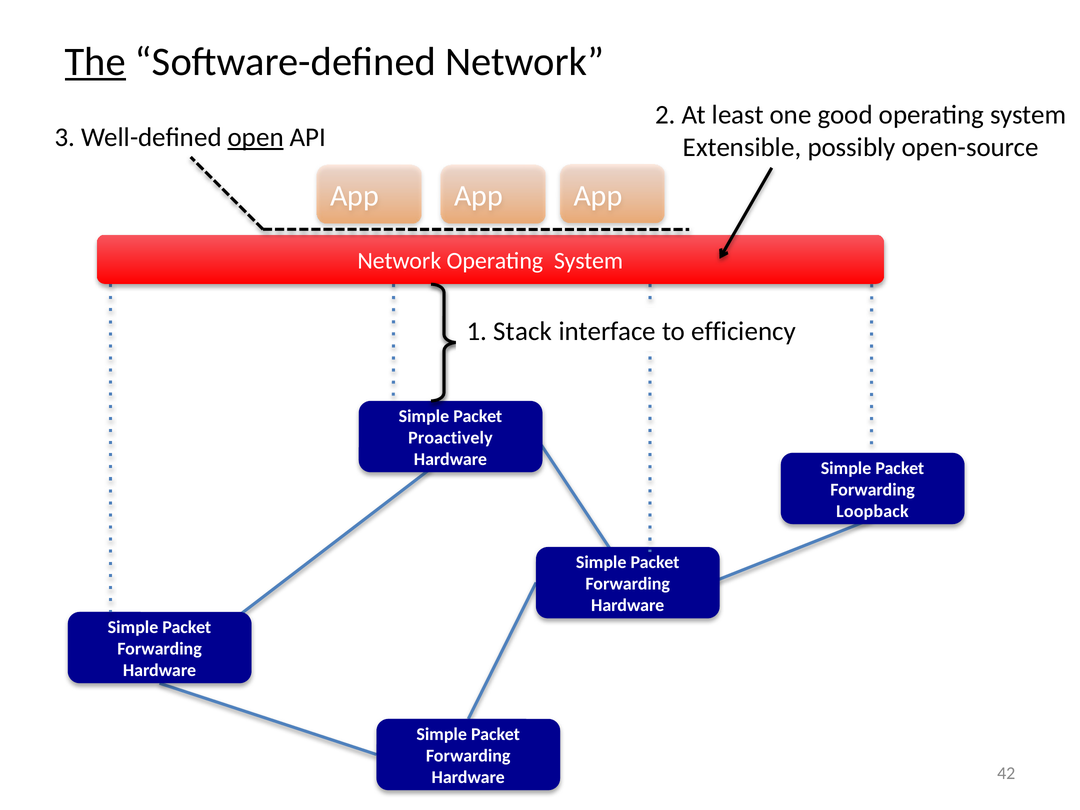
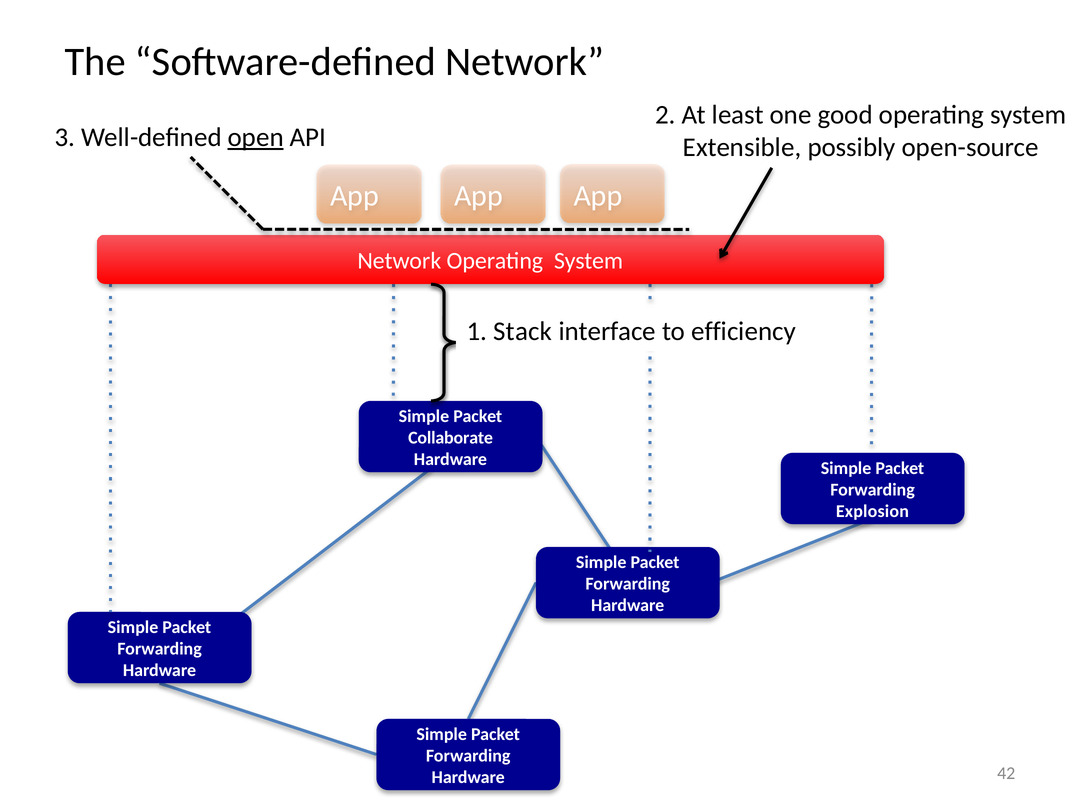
The underline: present -> none
Proactively: Proactively -> Collaborate
Loopback: Loopback -> Explosion
